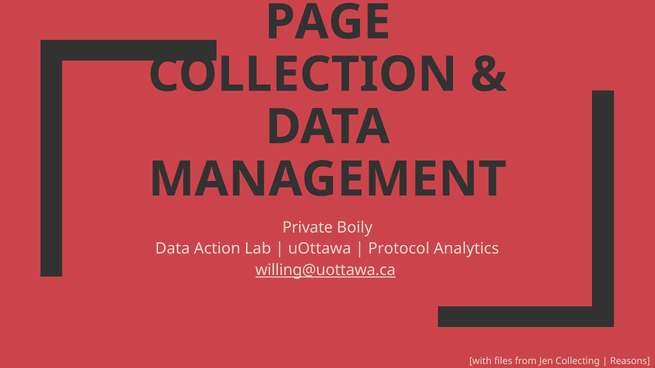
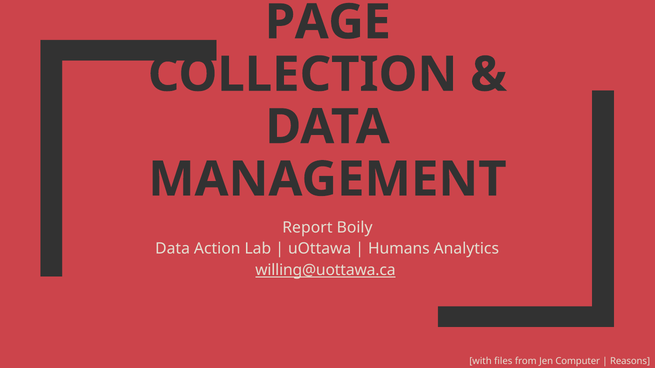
Private: Private -> Report
Protocol: Protocol -> Humans
Collecting: Collecting -> Computer
